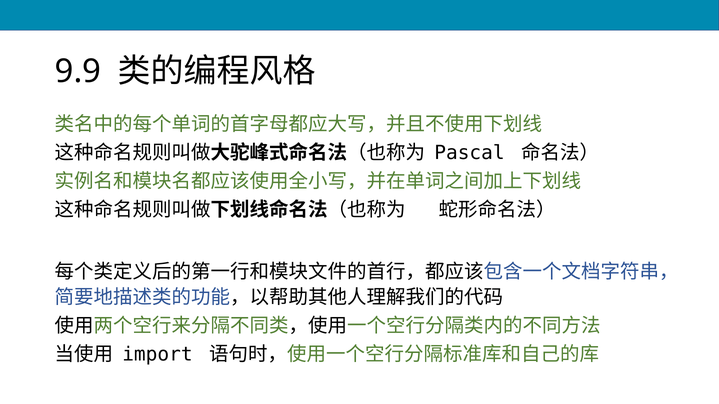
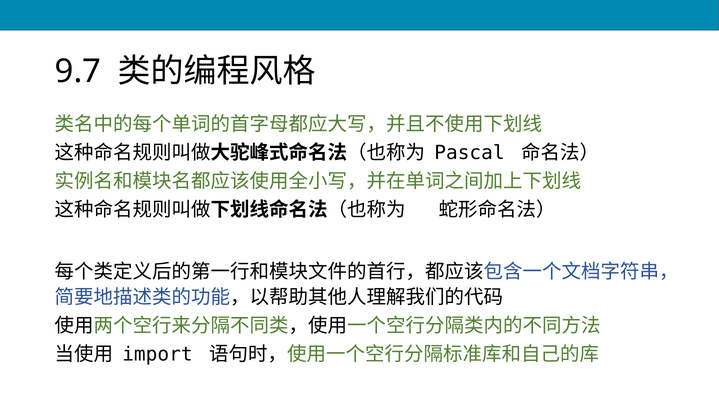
9.9: 9.9 -> 9.7
